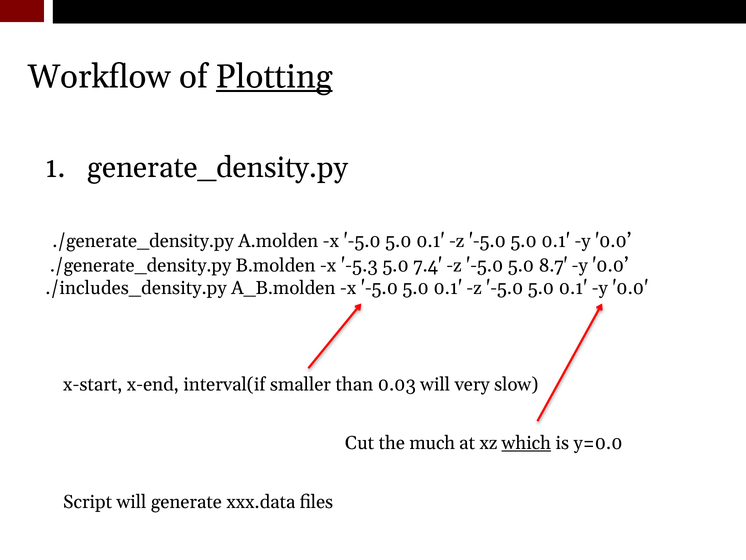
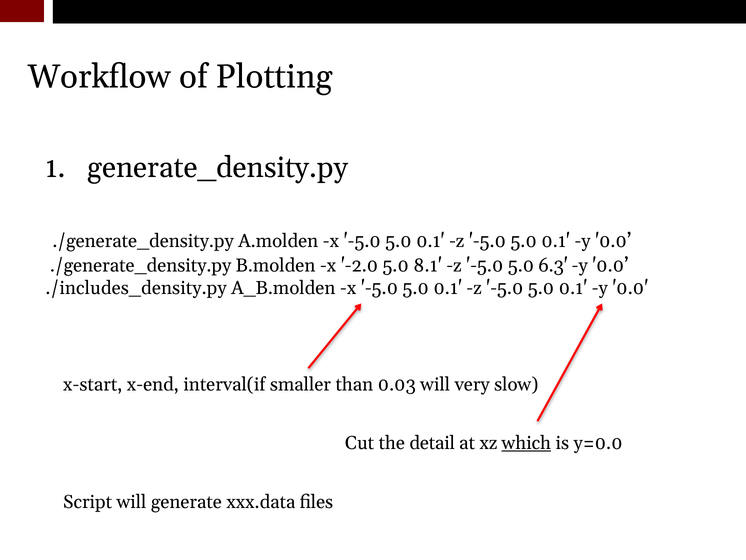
Plotting underline: present -> none
-5.3: -5.3 -> -2.0
7.4: 7.4 -> 8.1
8.7: 8.7 -> 6.3
much: much -> detail
